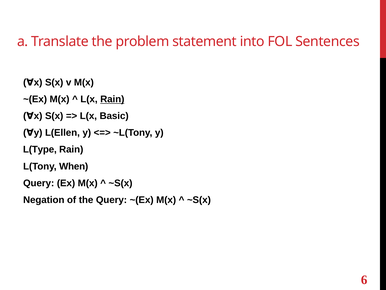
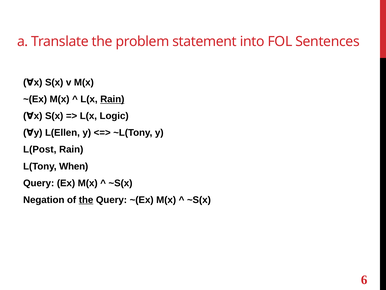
Basic: Basic -> Logic
L(Type: L(Type -> L(Post
the at (86, 199) underline: none -> present
